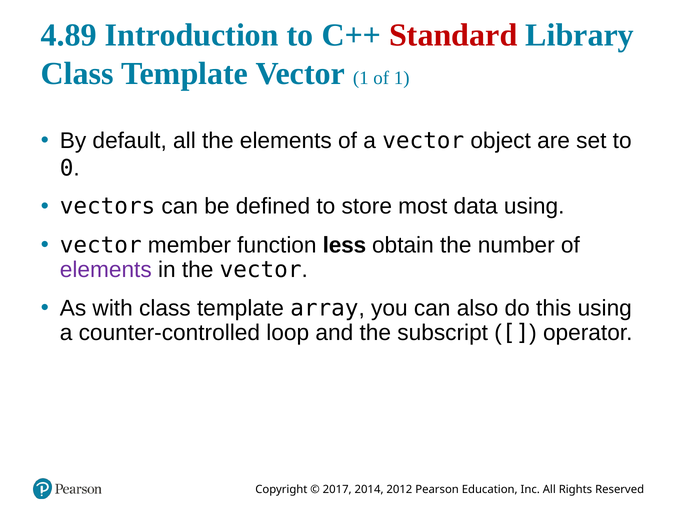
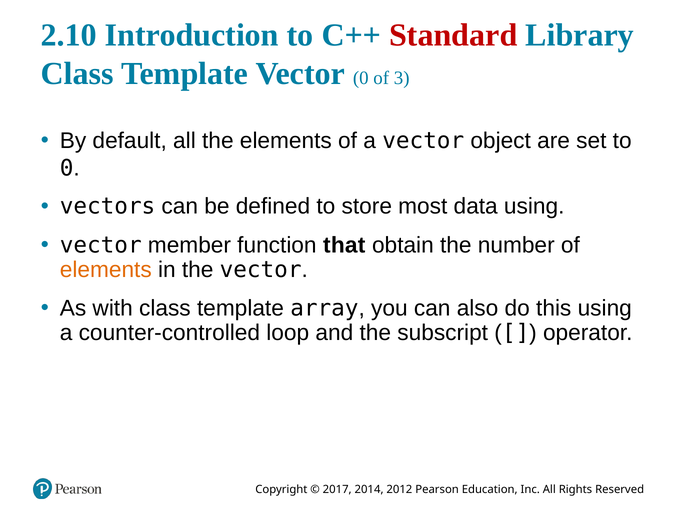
4.89: 4.89 -> 2.10
Vector 1: 1 -> 0
of 1: 1 -> 3
less: less -> that
elements at (106, 270) colour: purple -> orange
